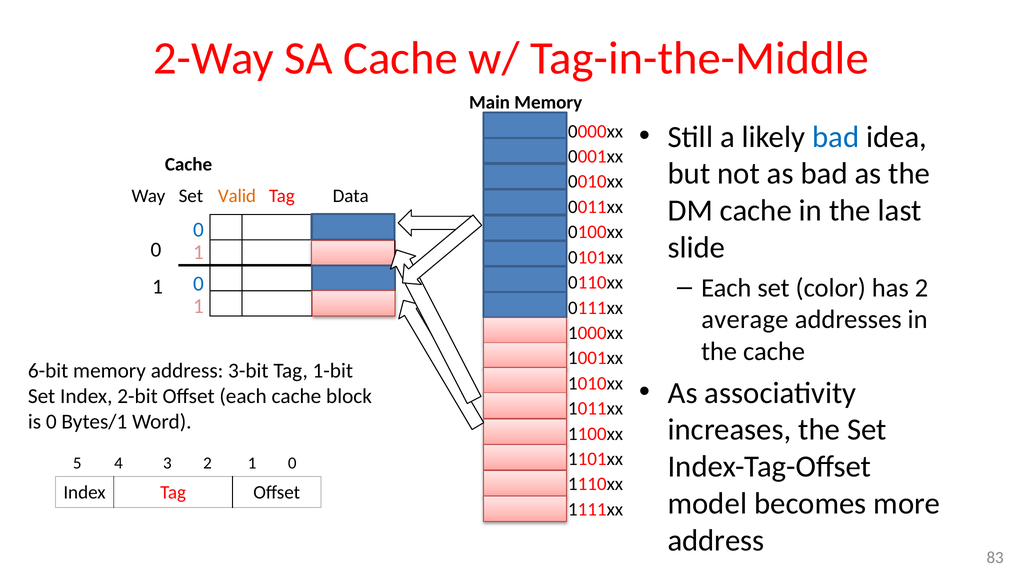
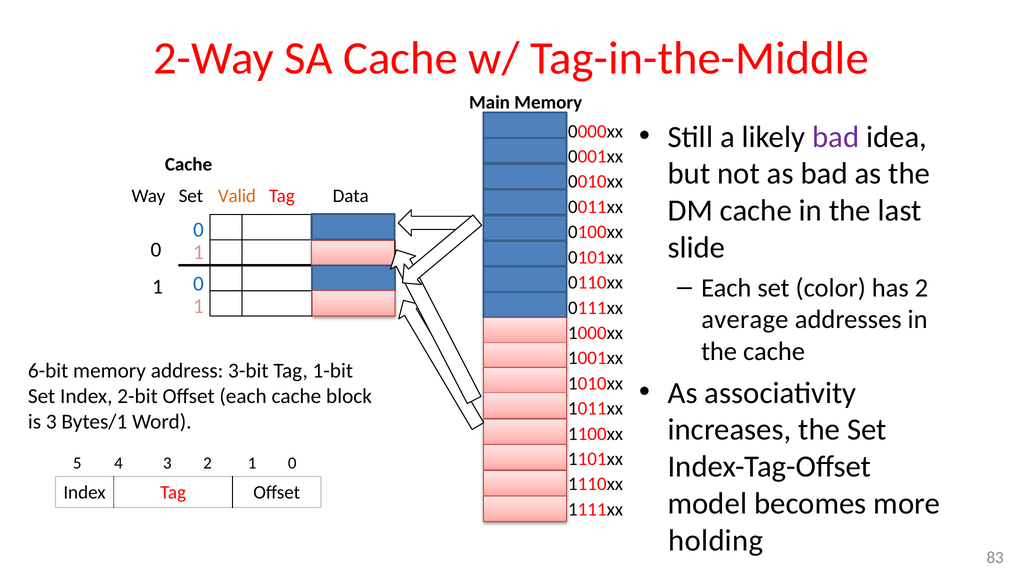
bad at (836, 137) colour: blue -> purple
is 0: 0 -> 3
address at (716, 541): address -> holding
